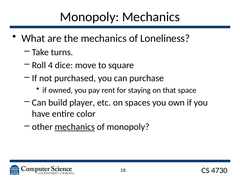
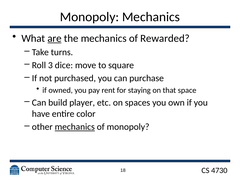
are underline: none -> present
Loneliness: Loneliness -> Rewarded
4: 4 -> 3
